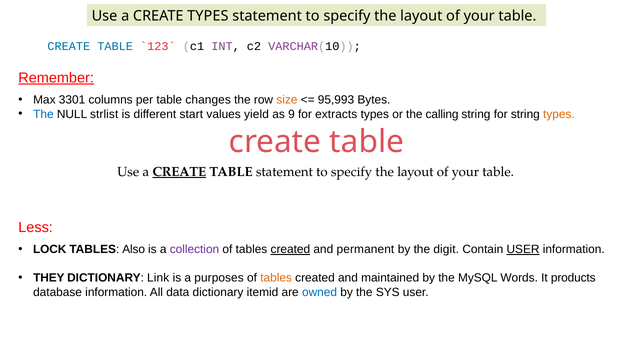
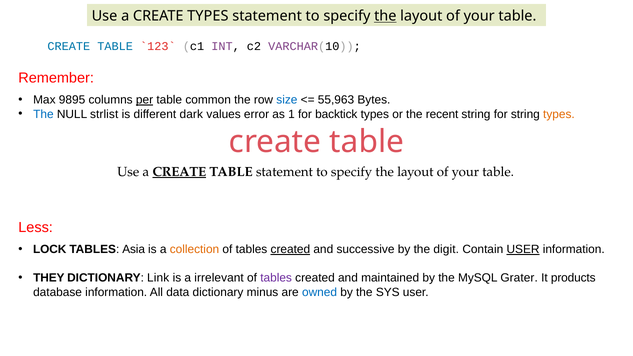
the at (385, 16) underline: none -> present
Remember underline: present -> none
3301: 3301 -> 9895
per underline: none -> present
changes: changes -> common
size colour: orange -> blue
95,993: 95,993 -> 55,963
start: start -> dark
yield: yield -> error
9: 9 -> 1
extracts: extracts -> backtick
calling: calling -> recent
Also: Also -> Asia
collection colour: purple -> orange
permanent: permanent -> successive
purposes: purposes -> irrelevant
tables at (276, 278) colour: orange -> purple
Words: Words -> Grater
itemid: itemid -> minus
